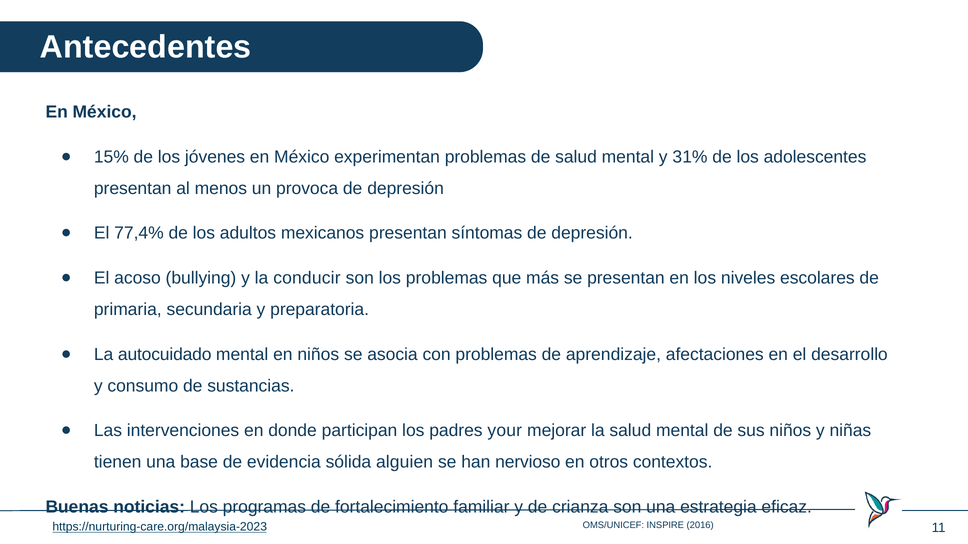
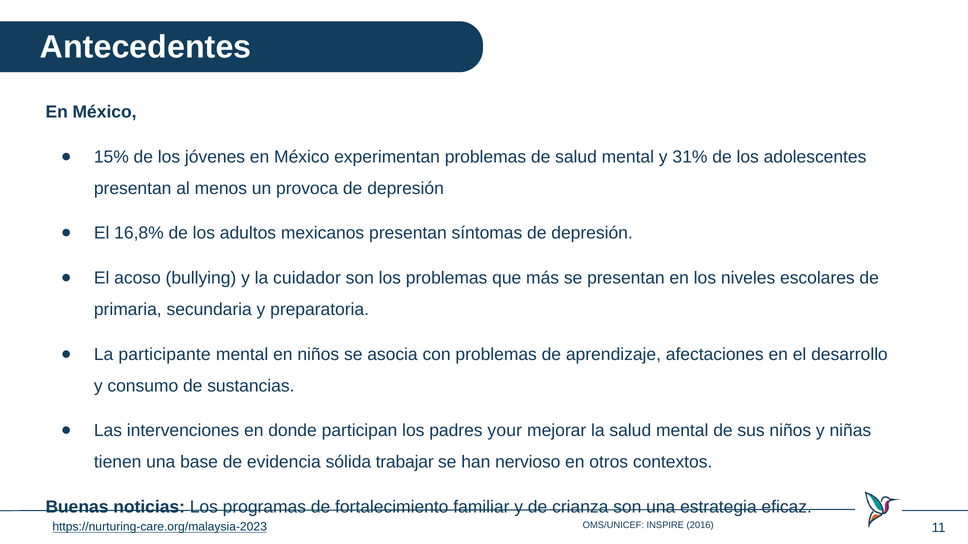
77,4%: 77,4% -> 16,8%
conducir: conducir -> cuidador
autocuidado: autocuidado -> participante
alguien: alguien -> trabajar
